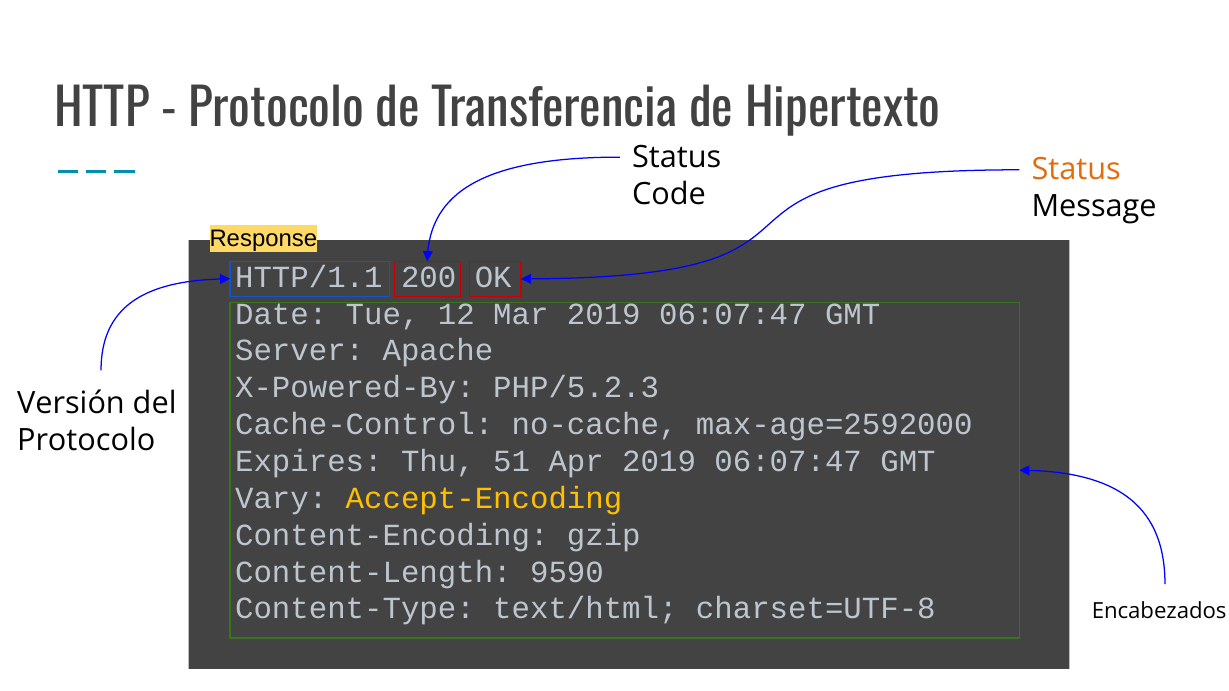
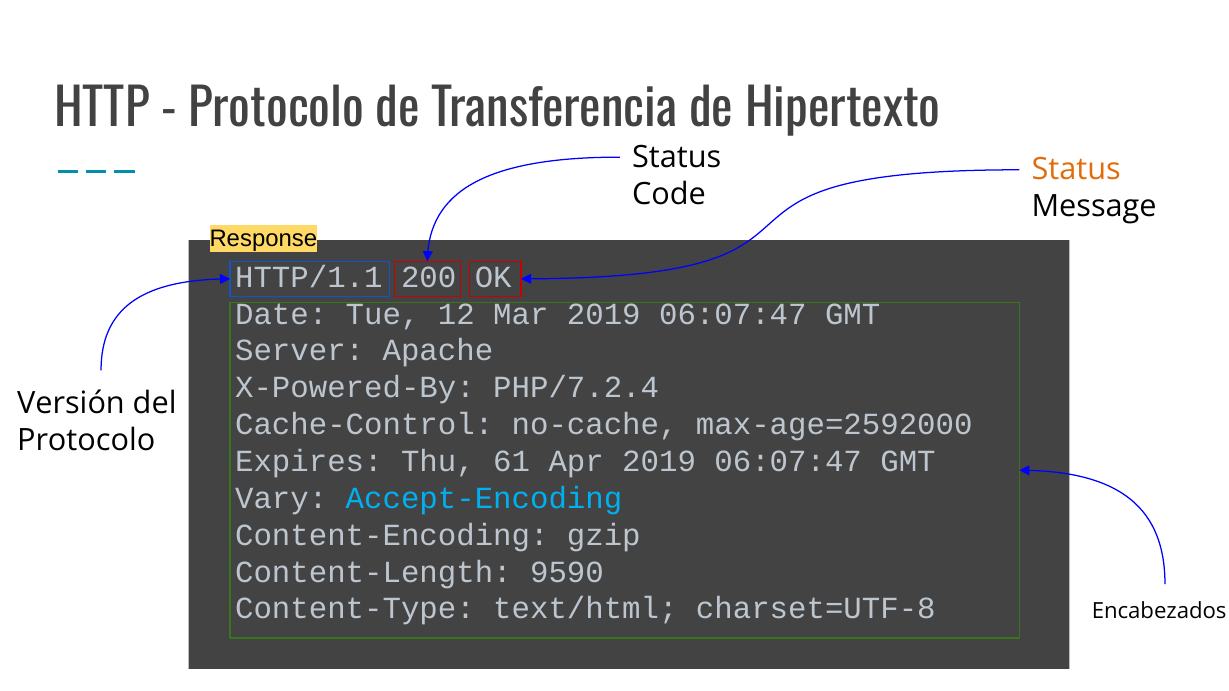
PHP/5.2.3: PHP/5.2.3 -> PHP/7.2.4
51: 51 -> 61
Accept-Encoding colour: yellow -> light blue
